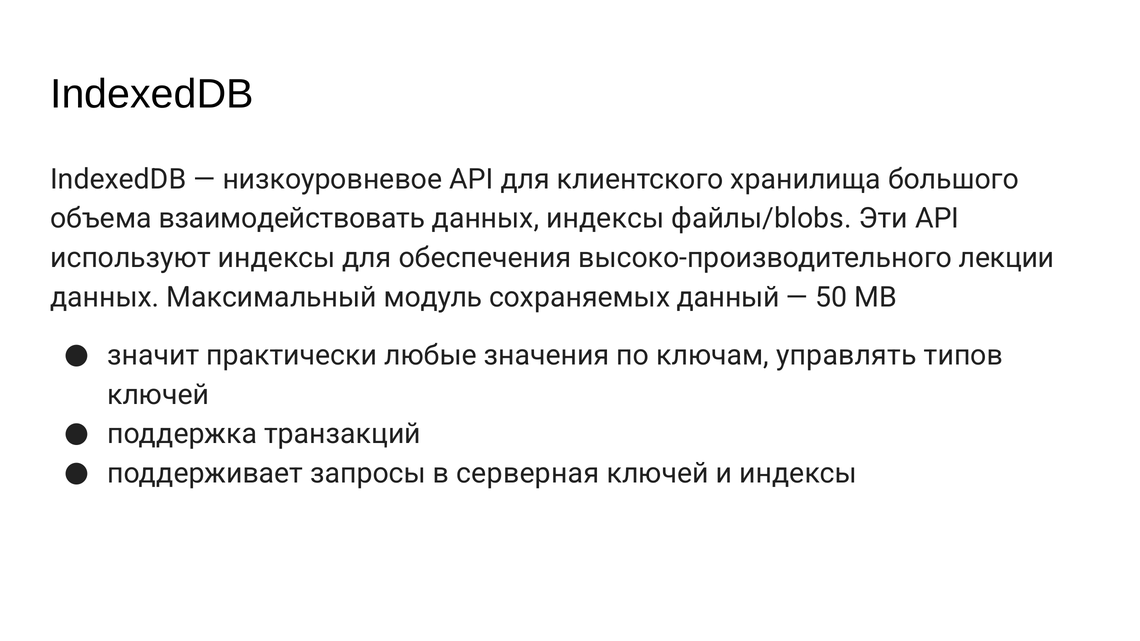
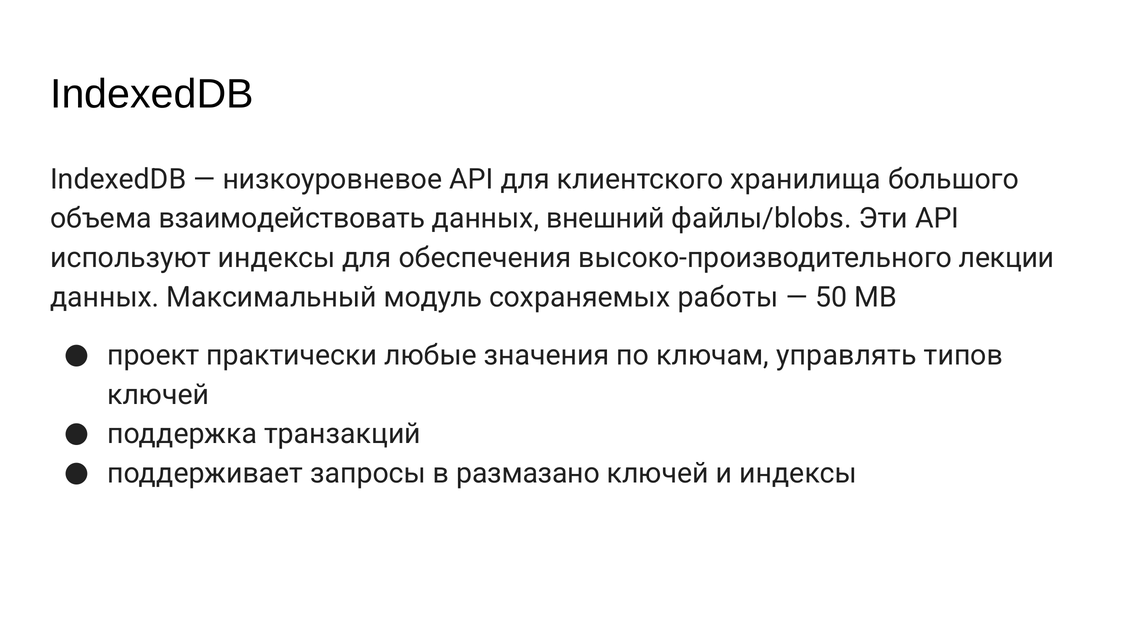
данных индексы: индексы -> внешний
данный: данный -> работы
значит: значит -> проект
серверная: серверная -> размазано
